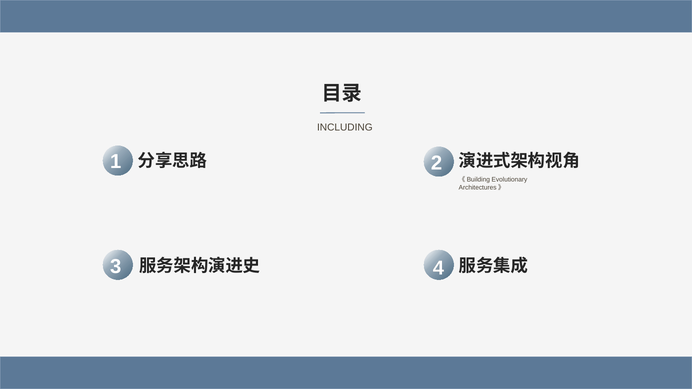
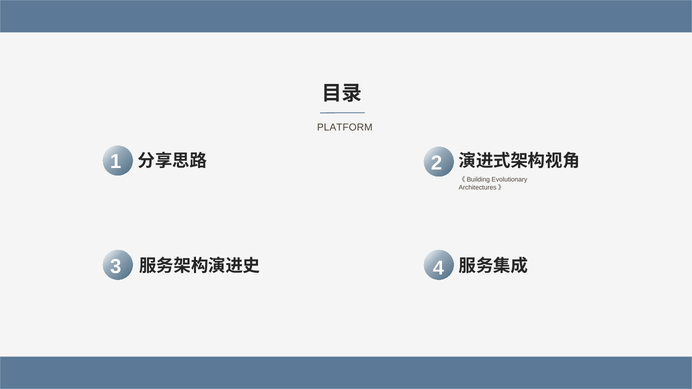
INCLUDING: INCLUDING -> PLATFORM
